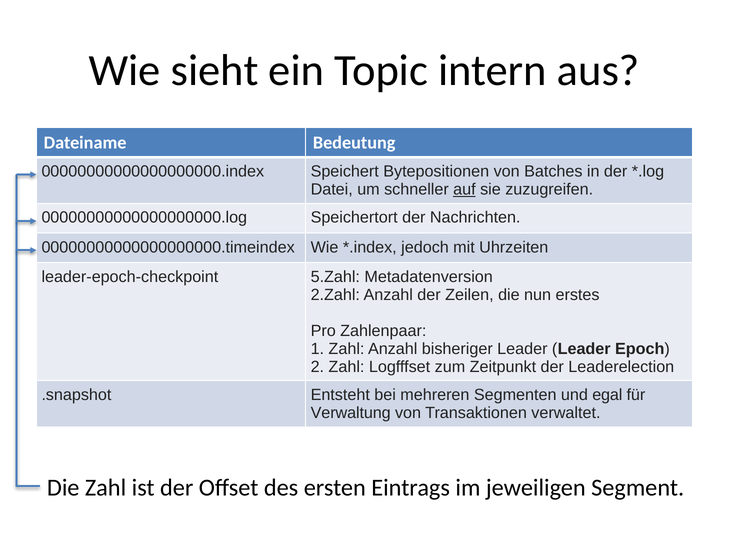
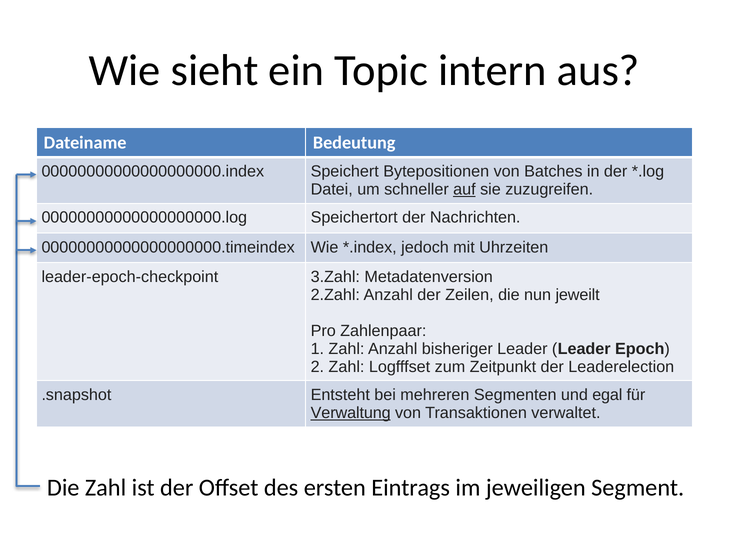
5.Zahl: 5.Zahl -> 3.Zahl
erstes: erstes -> jeweilt
Verwaltung underline: none -> present
